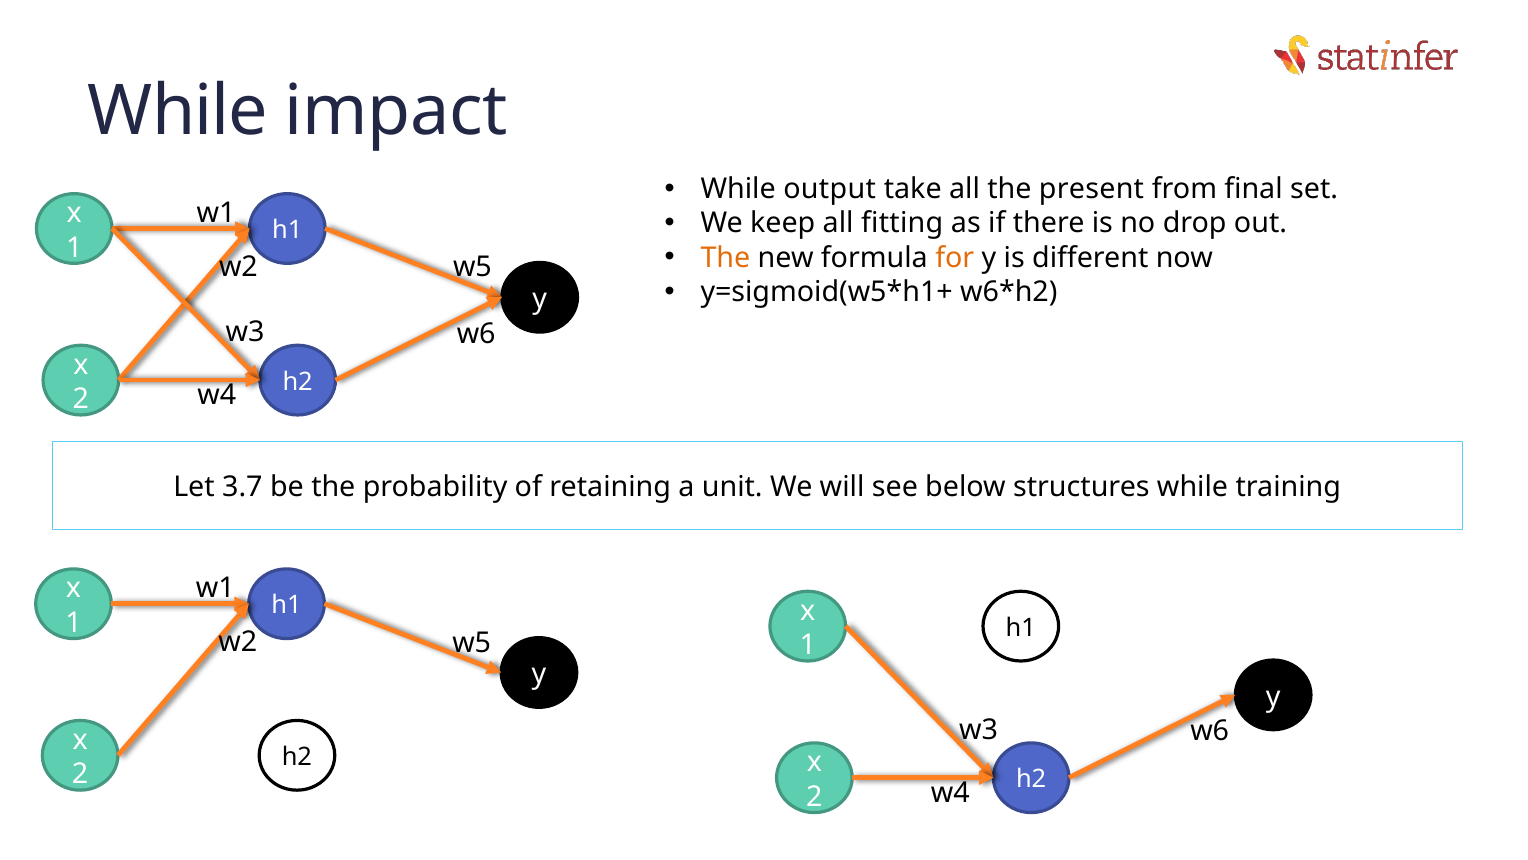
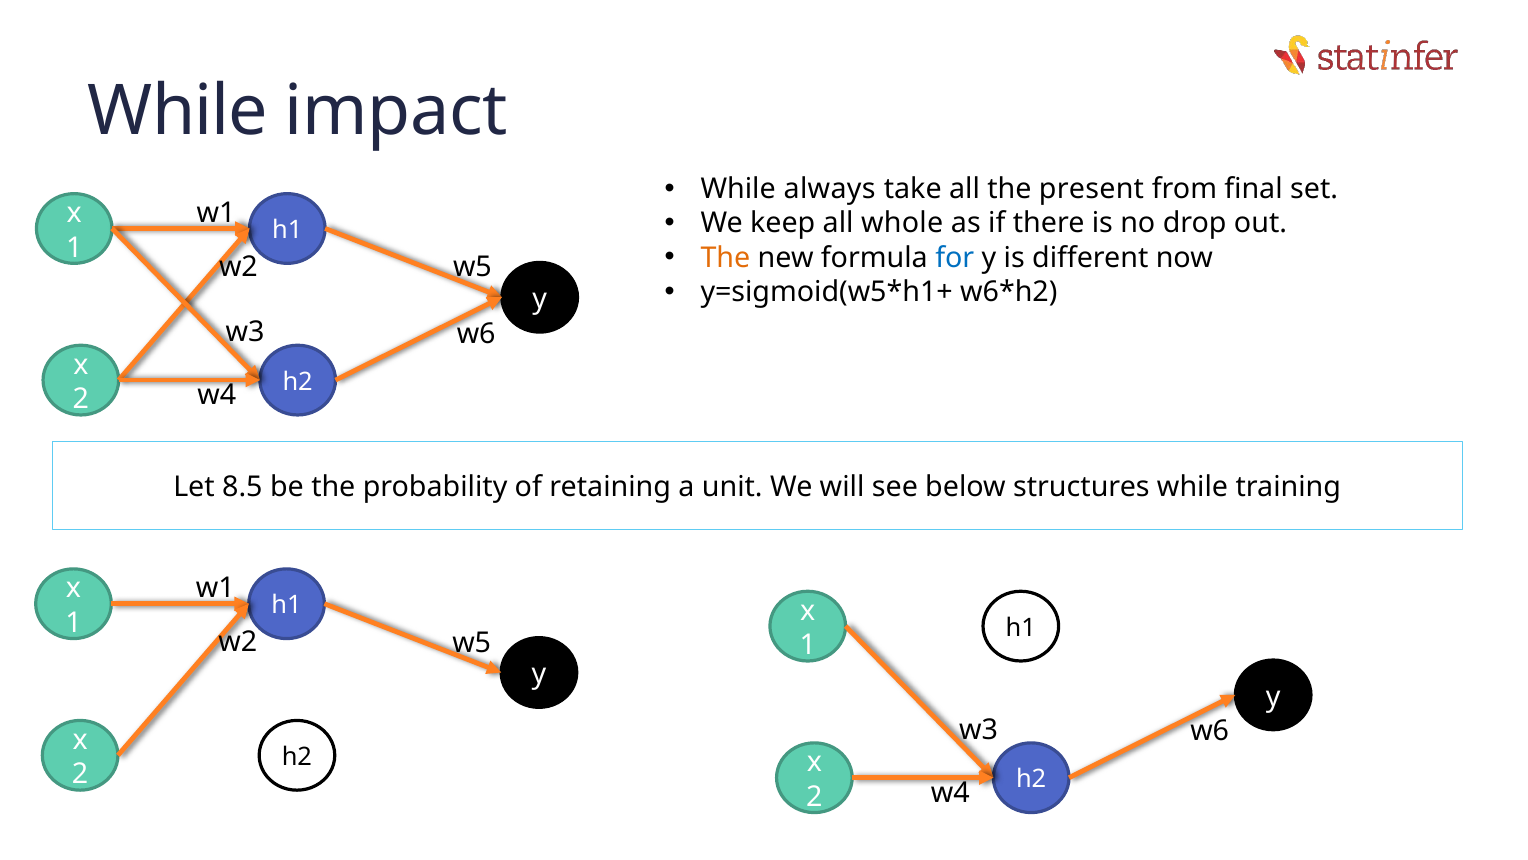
output: output -> always
fitting: fitting -> whole
for colour: orange -> blue
3.7: 3.7 -> 8.5
